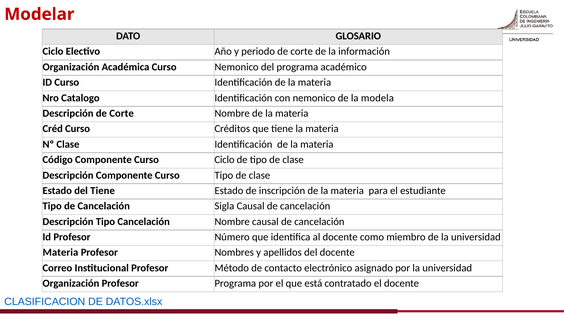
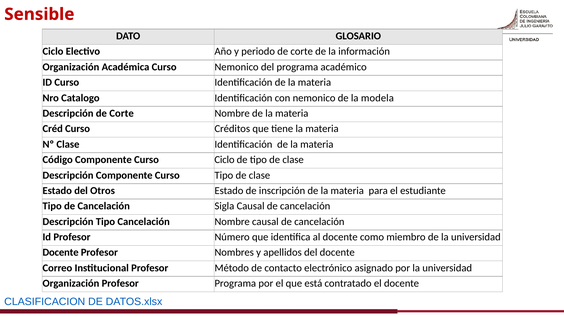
Modelar: Modelar -> Sensible
del Tiene: Tiene -> Otros
Materia at (60, 253): Materia -> Docente
